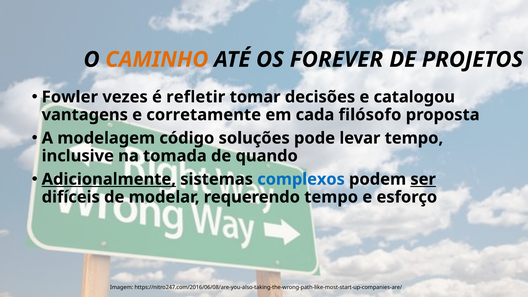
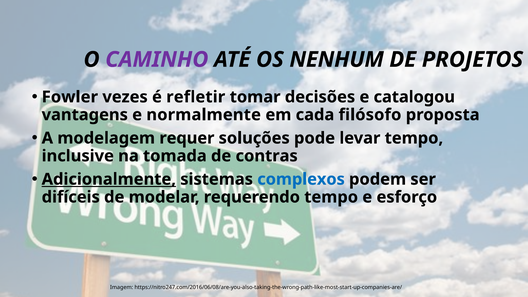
CAMINHO colour: orange -> purple
FOREVER: FOREVER -> NENHUM
corretamente: corretamente -> normalmente
código: código -> requer
quando: quando -> contras
ser underline: present -> none
